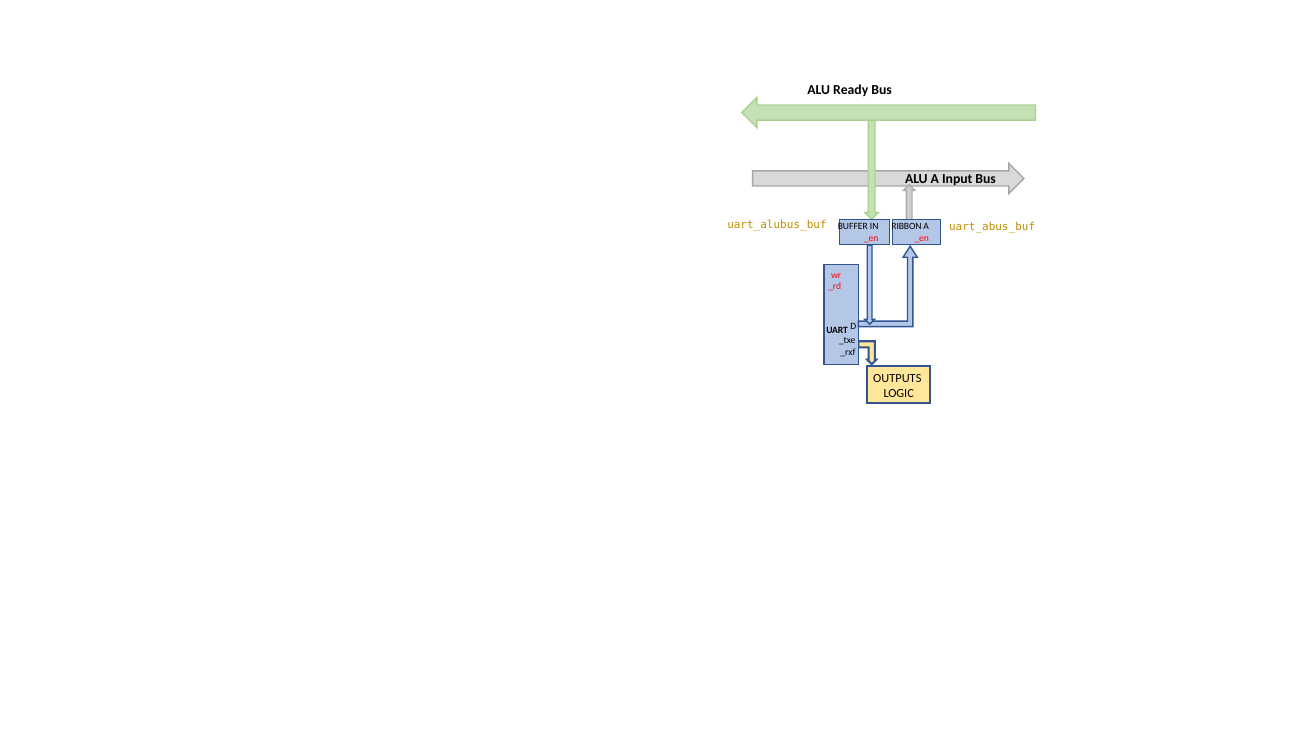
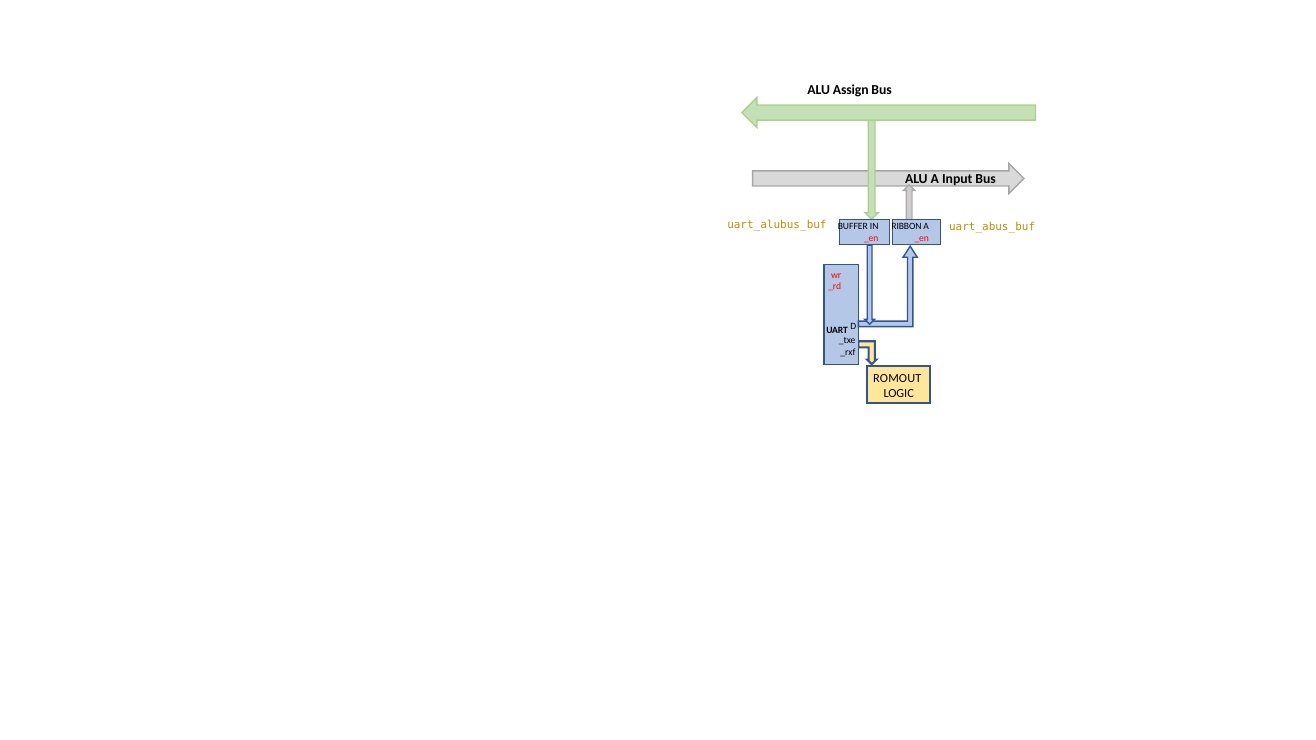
Ready: Ready -> Assign
OUTPUTS: OUTPUTS -> ROMOUT
